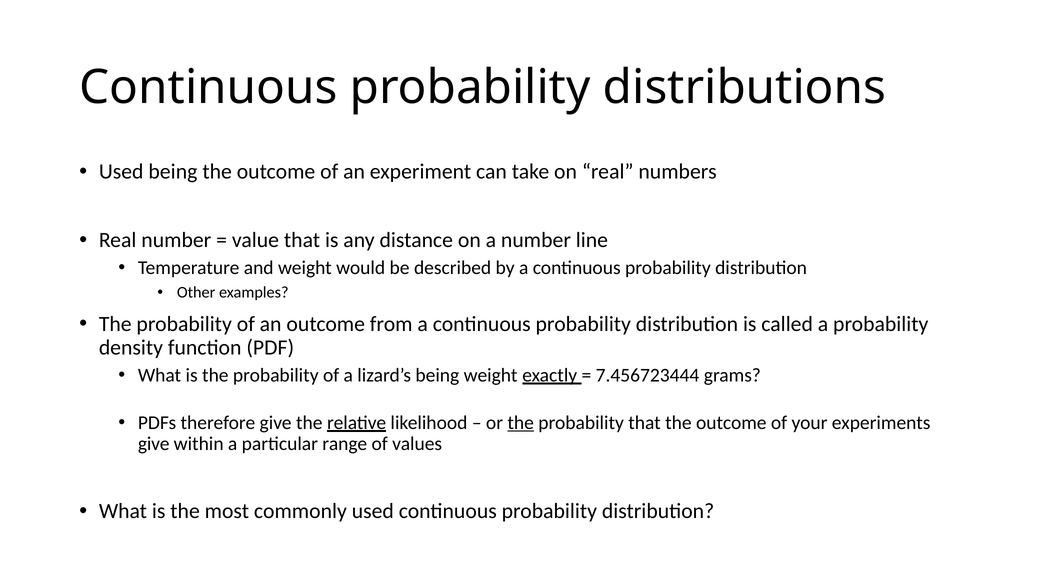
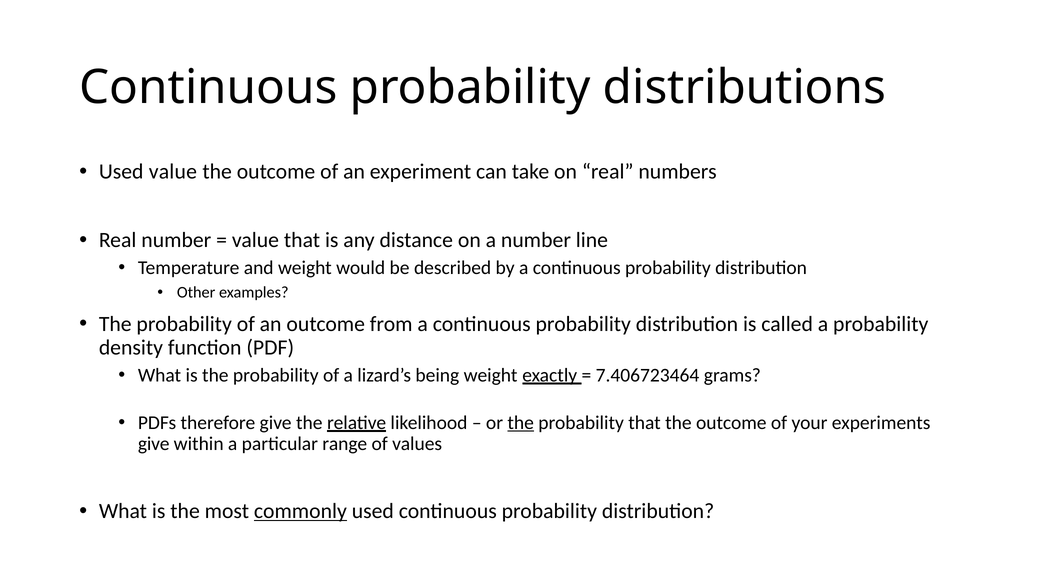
Used being: being -> value
7.456723444: 7.456723444 -> 7.406723464
commonly underline: none -> present
